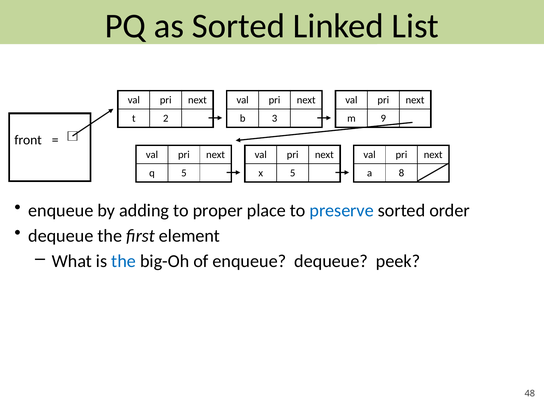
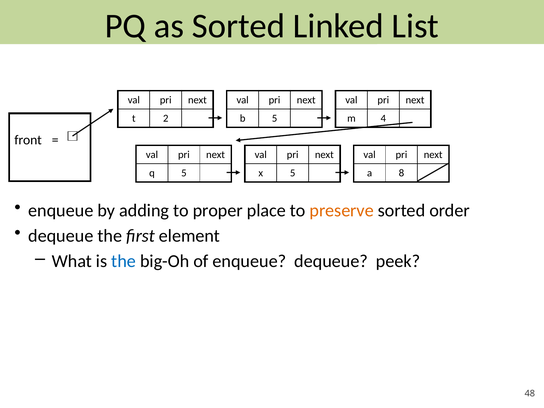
b 3: 3 -> 5
9: 9 -> 4
preserve colour: blue -> orange
